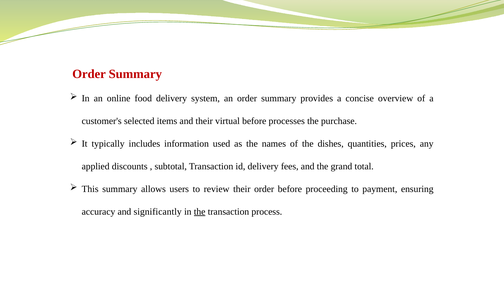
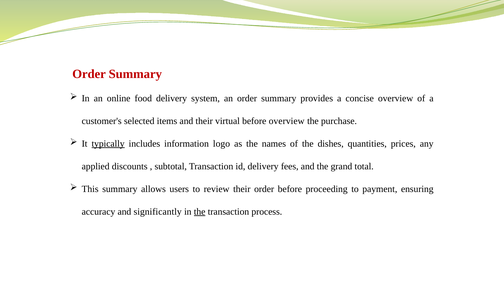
before processes: processes -> overview
typically underline: none -> present
used: used -> logo
